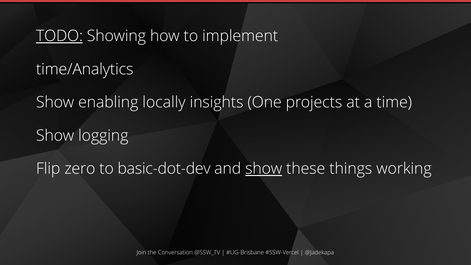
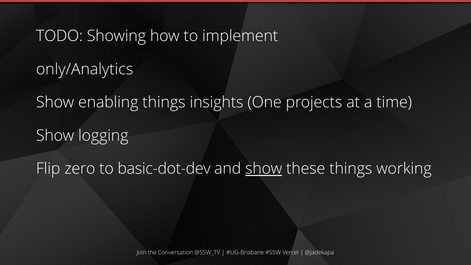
TODO underline: present -> none
time/Analytics: time/Analytics -> only/Analytics
enabling locally: locally -> things
